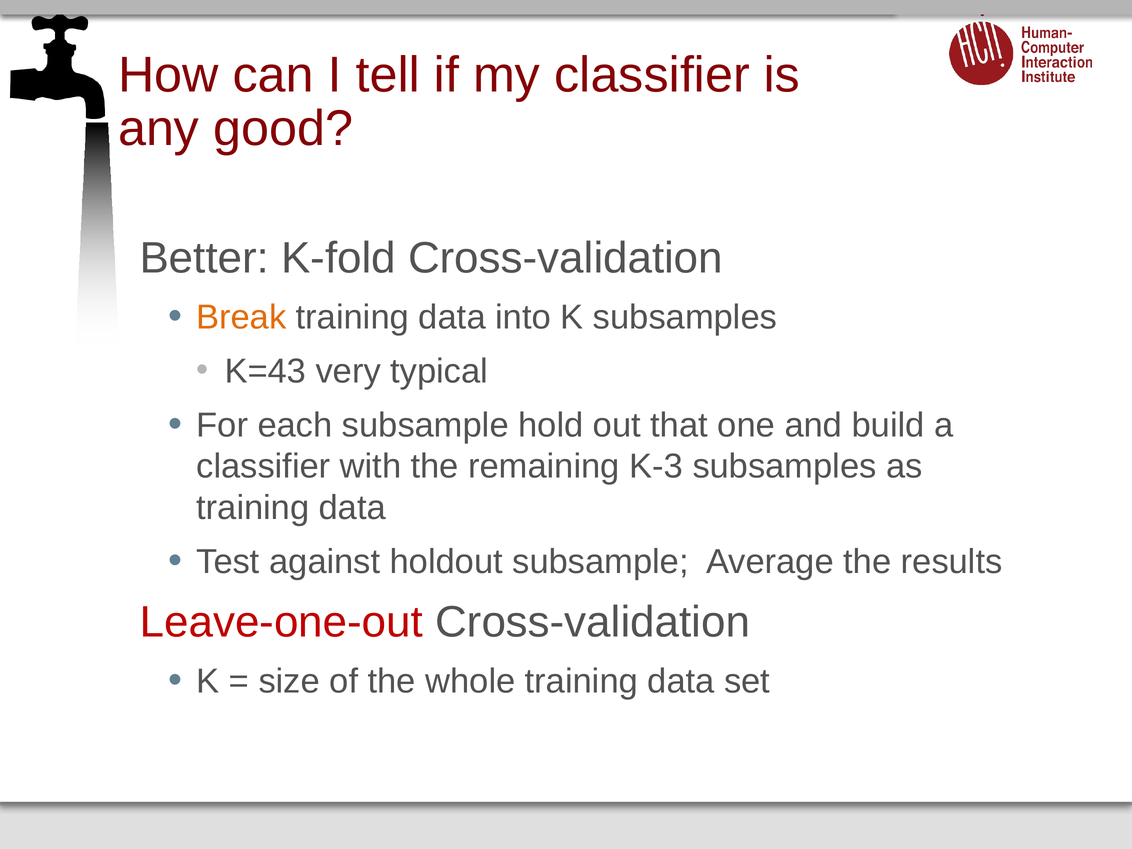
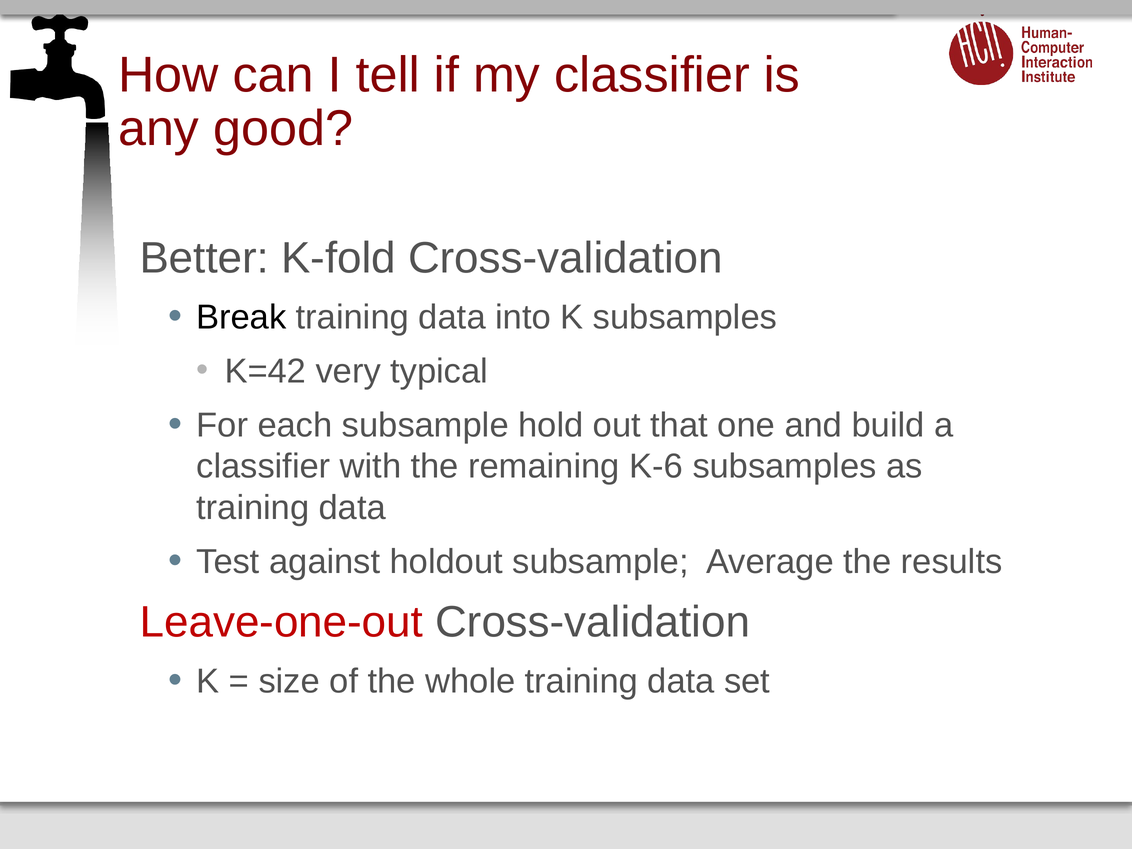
Break colour: orange -> black
K=43: K=43 -> K=42
K-3: K-3 -> K-6
